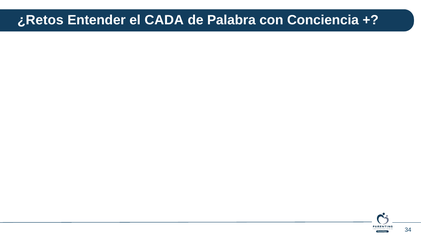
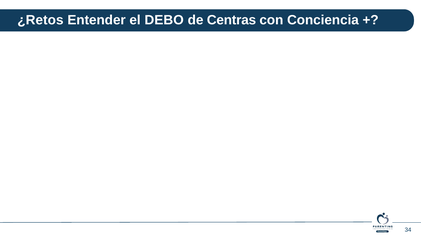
CADA: CADA -> DEBO
Palabra: Palabra -> Centras
